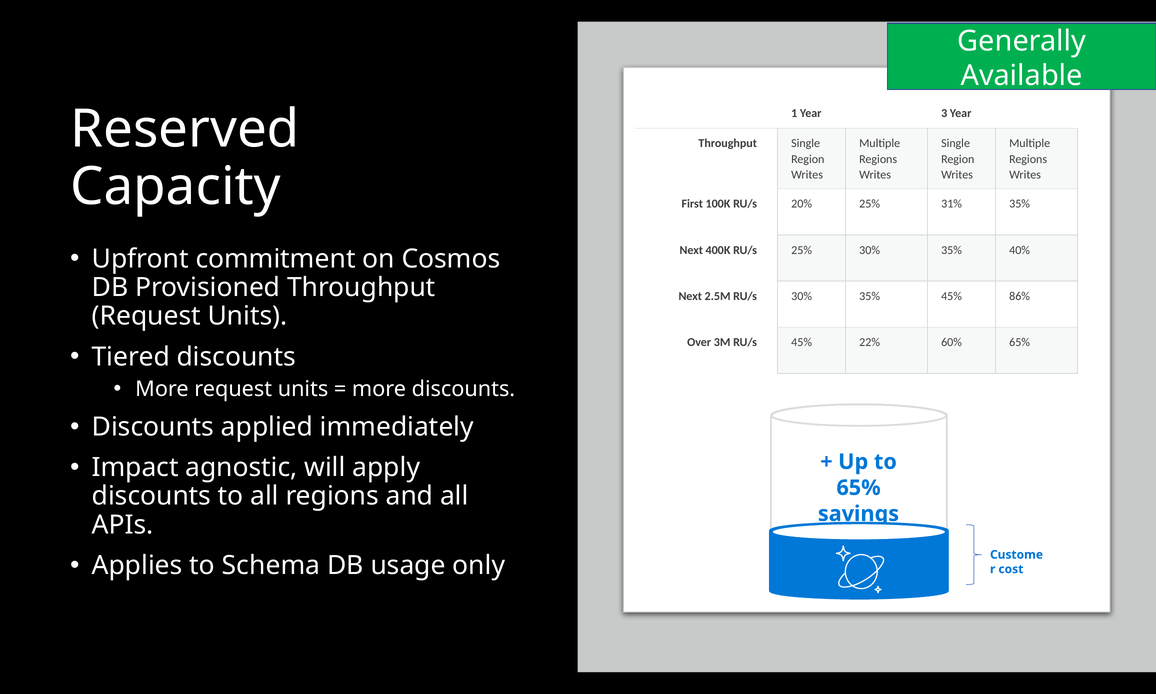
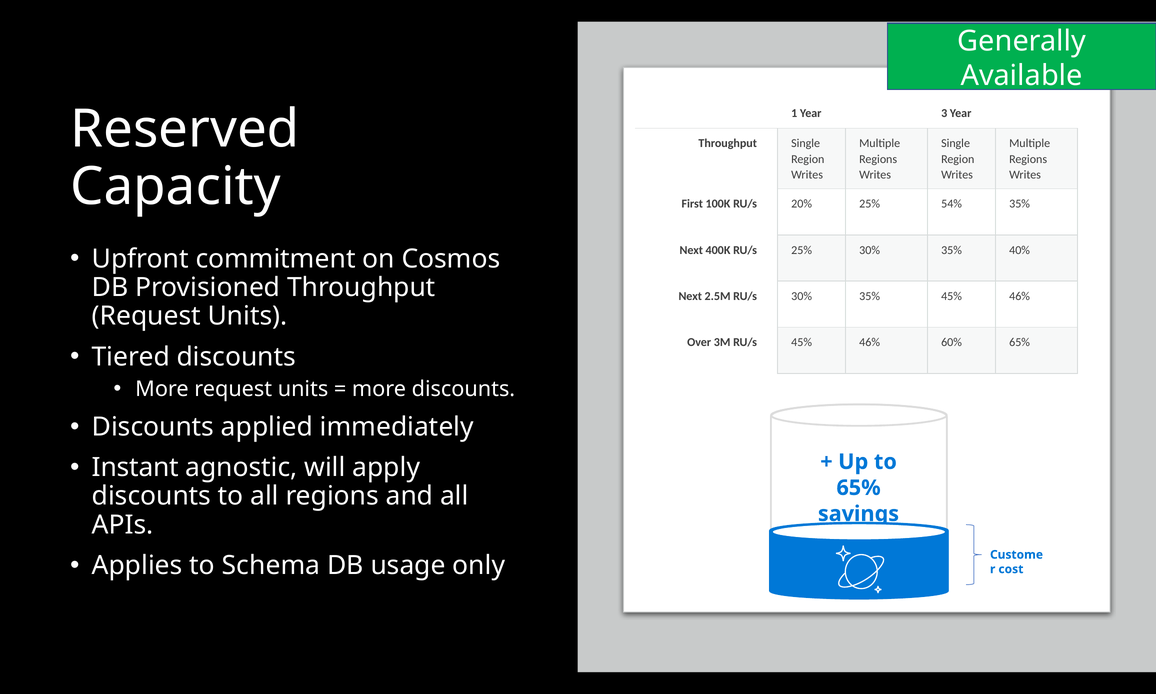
31%: 31% -> 54%
35% 45% 86%: 86% -> 46%
RU/s 45% 22%: 22% -> 46%
Impact: Impact -> Instant
